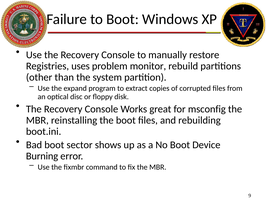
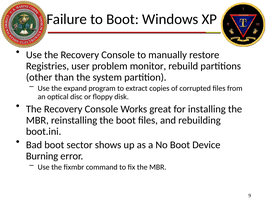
uses: uses -> user
msconfig: msconfig -> installing
